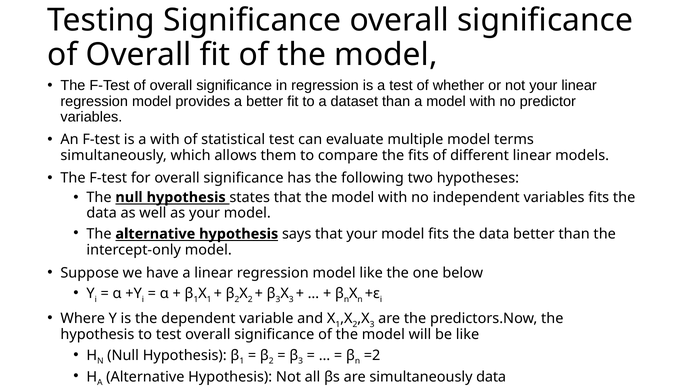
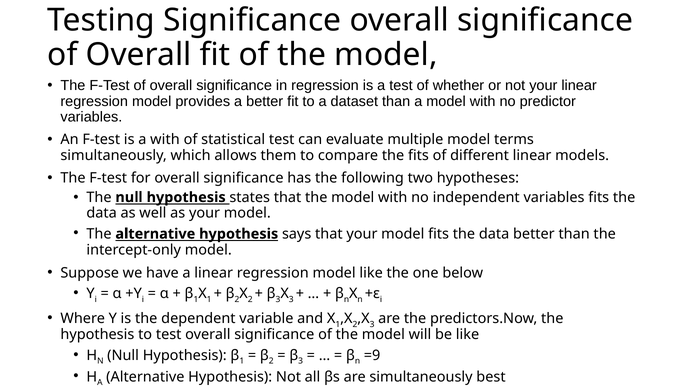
=2: =2 -> =9
simultaneously data: data -> best
